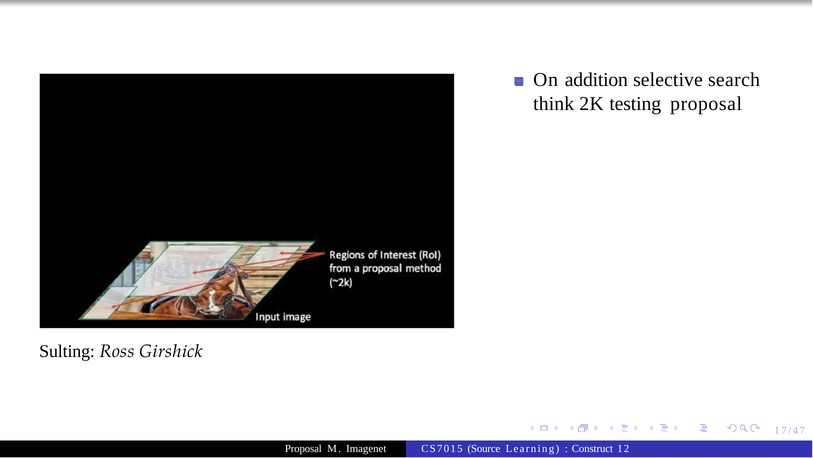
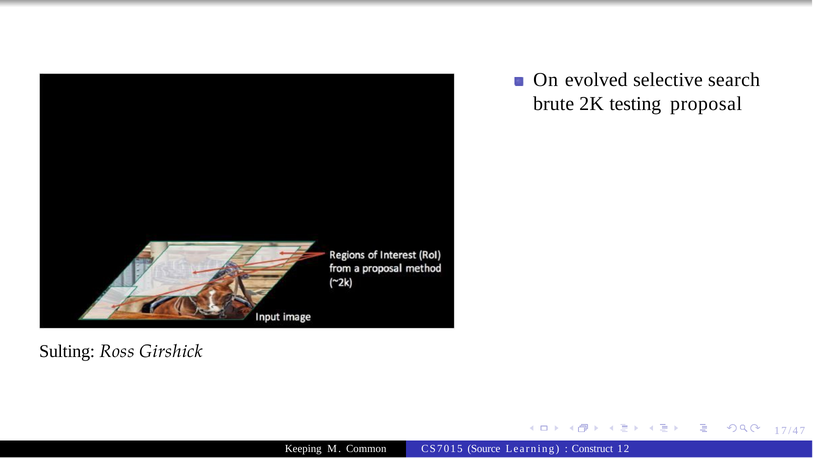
addition: addition -> evolved
think: think -> brute
Proposal at (303, 448): Proposal -> Keeping
Imagenet: Imagenet -> Common
